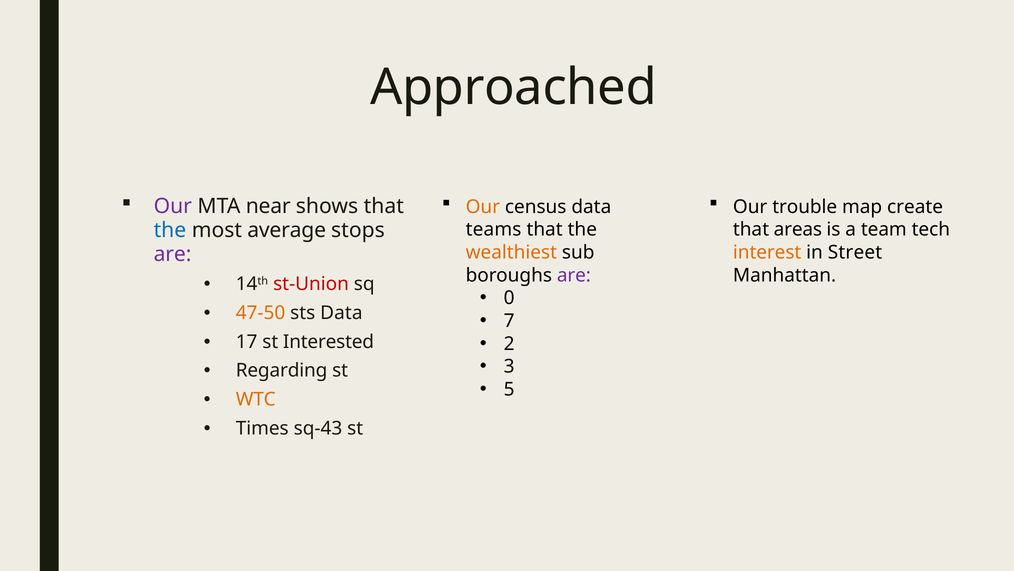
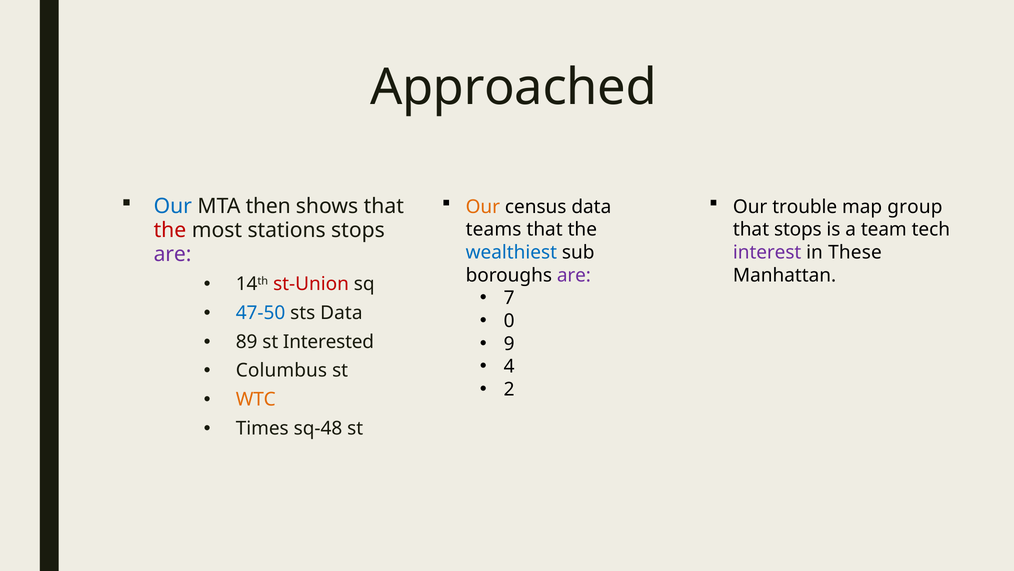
Our at (173, 206) colour: purple -> blue
near: near -> then
create: create -> group
the at (170, 230) colour: blue -> red
average: average -> stations
that areas: areas -> stops
wealthiest colour: orange -> blue
interest colour: orange -> purple
Street: Street -> These
0: 0 -> 7
47-50 colour: orange -> blue
7: 7 -> 0
17: 17 -> 89
2: 2 -> 9
3: 3 -> 4
Regarding: Regarding -> Columbus
5: 5 -> 2
sq-43: sq-43 -> sq-48
